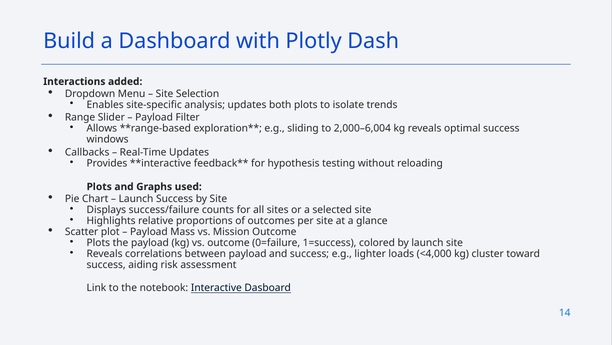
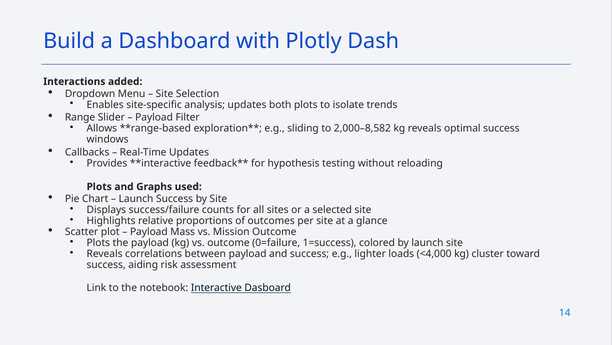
2,000–6,004: 2,000–6,004 -> 2,000–8,582
